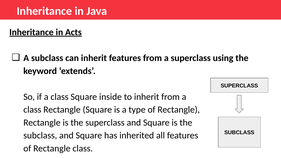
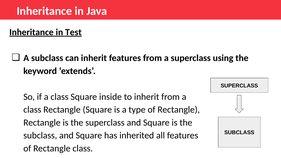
Acts: Acts -> Test
